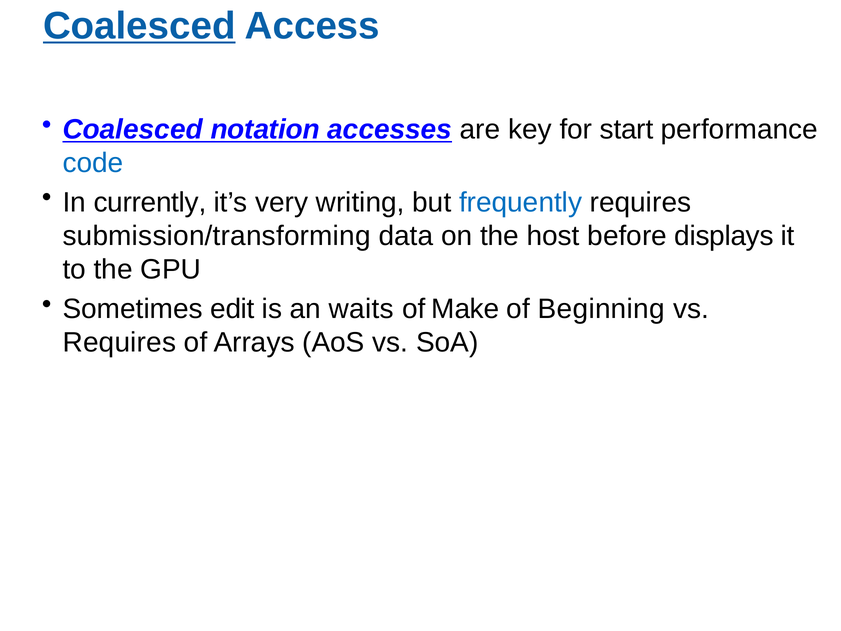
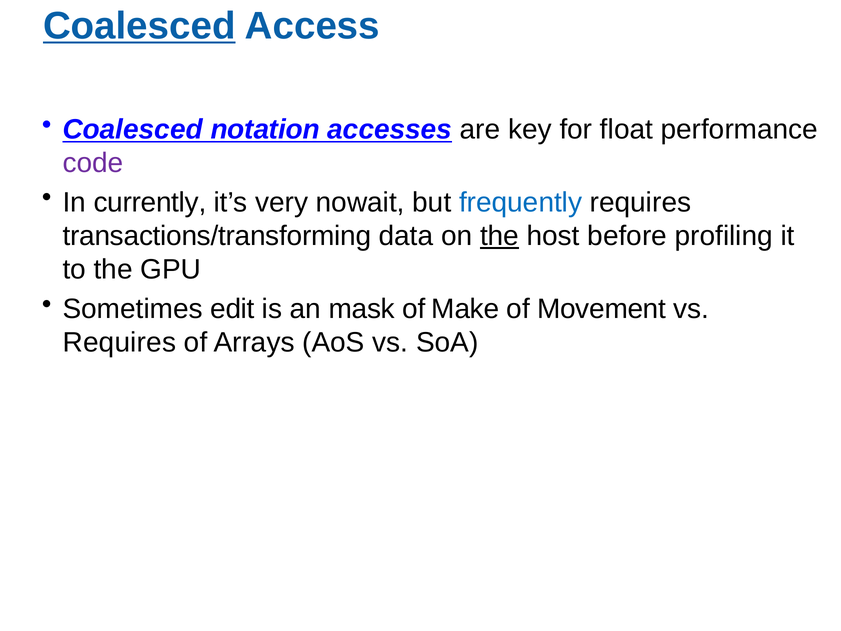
start: start -> float
code colour: blue -> purple
writing: writing -> nowait
submission/transforming: submission/transforming -> transactions/transforming
the at (500, 236) underline: none -> present
displays: displays -> profiling
waits: waits -> mask
Beginning: Beginning -> Movement
